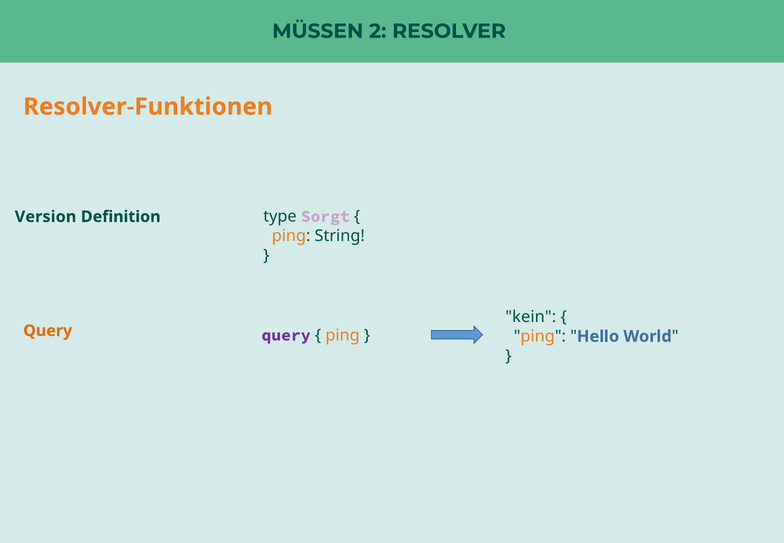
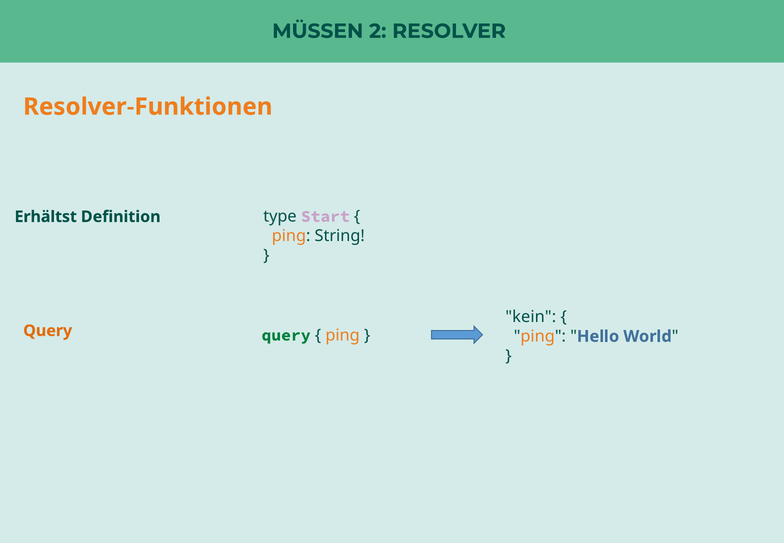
Sorgt: Sorgt -> Start
Version: Version -> Erhältst
query at (286, 335) colour: purple -> green
